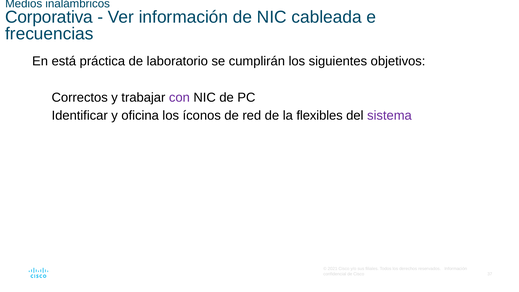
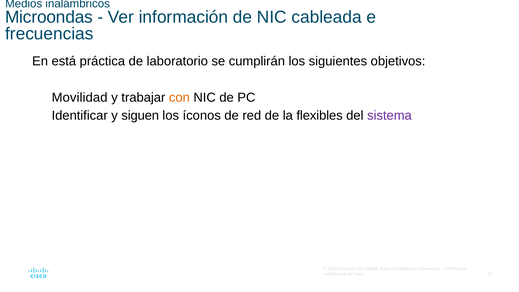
Corporativa: Corporativa -> Microondas
Correctos: Correctos -> Movilidad
con colour: purple -> orange
oficina: oficina -> siguen
